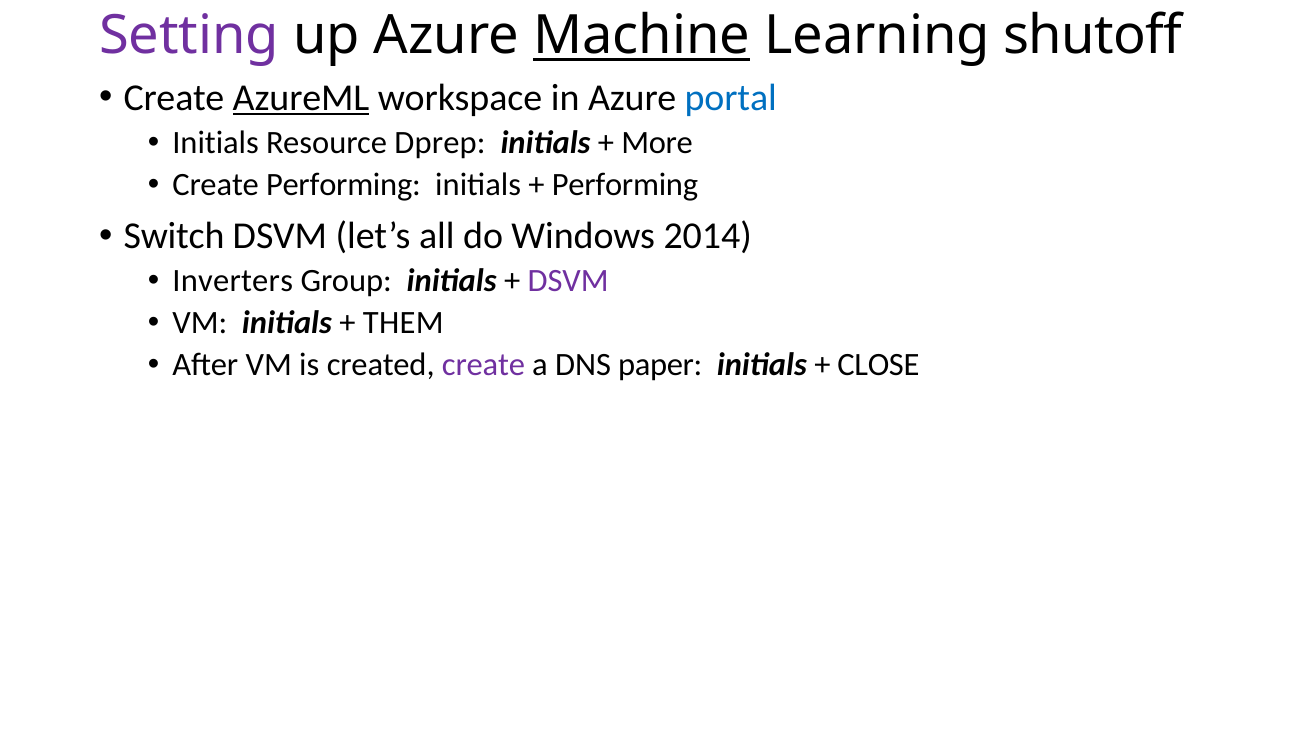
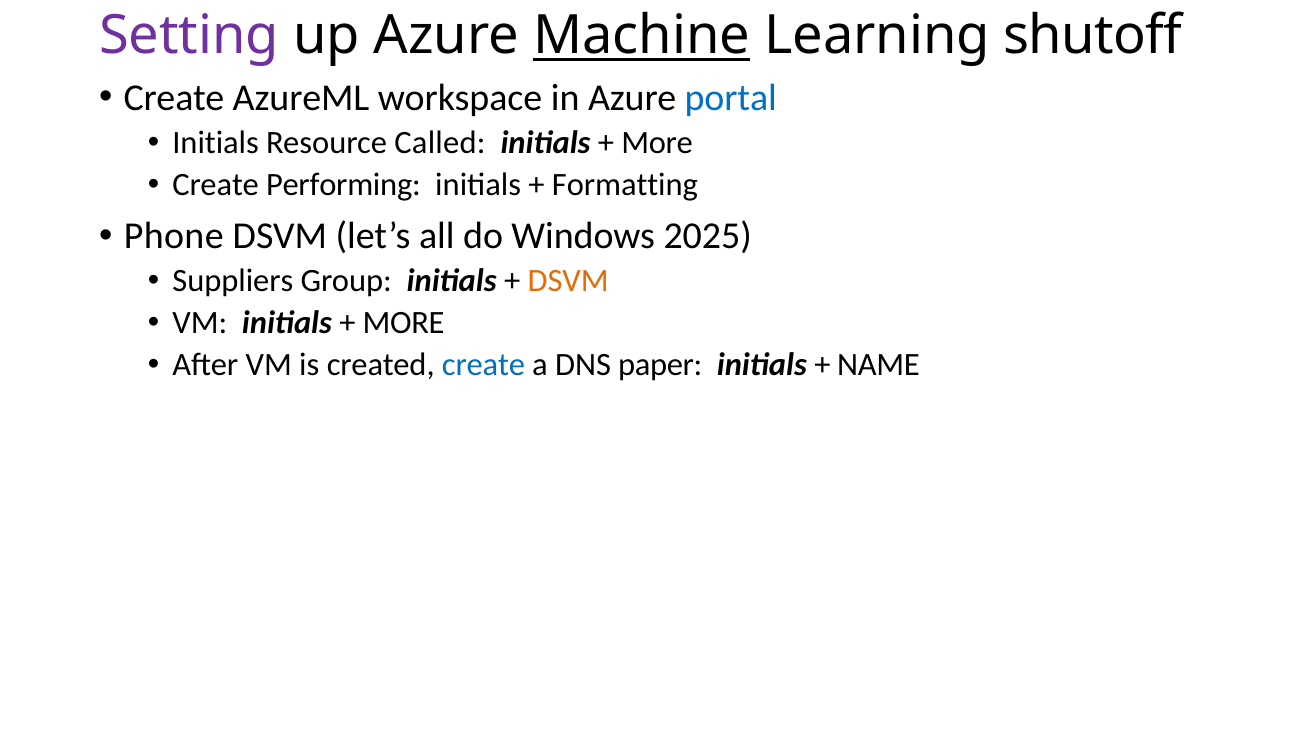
AzureML underline: present -> none
Dprep: Dprep -> Called
Performing at (625, 185): Performing -> Formatting
Switch: Switch -> Phone
2014: 2014 -> 2025
Inverters: Inverters -> Suppliers
DSVM at (568, 281) colour: purple -> orange
THEM at (403, 323): THEM -> MORE
create at (483, 365) colour: purple -> blue
CLOSE: CLOSE -> NAME
